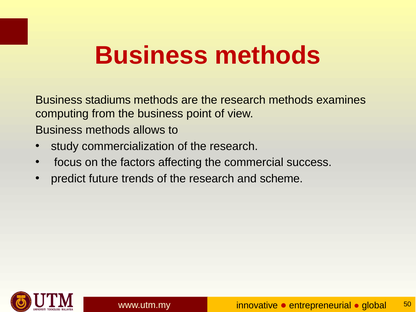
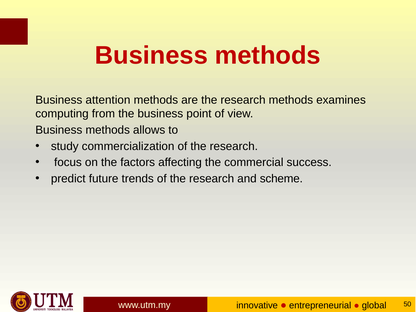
stadiums: stadiums -> attention
